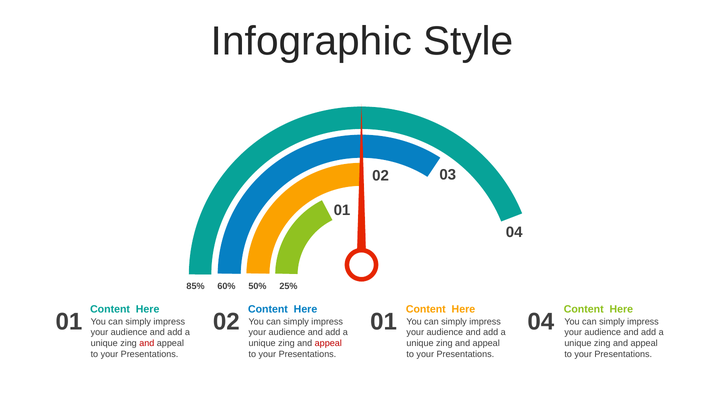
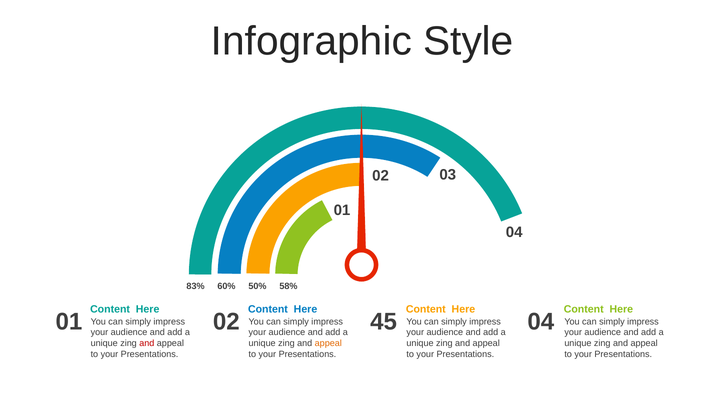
85%: 85% -> 83%
25%: 25% -> 58%
01 02 01: 01 -> 45
appeal at (328, 343) colour: red -> orange
